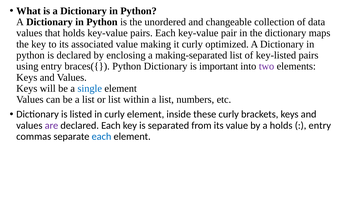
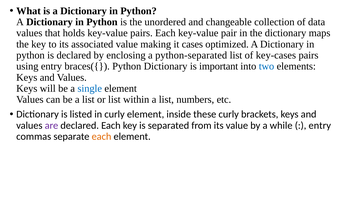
it curly: curly -> cases
making-separated: making-separated -> python-separated
key-listed: key-listed -> key-cases
two colour: purple -> blue
a holds: holds -> while
each at (101, 136) colour: blue -> orange
